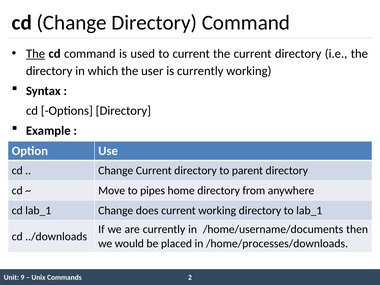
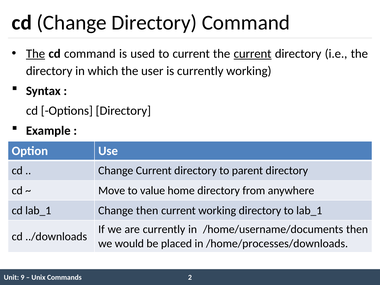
current at (253, 54) underline: none -> present
pipes: pipes -> value
Change does: does -> then
